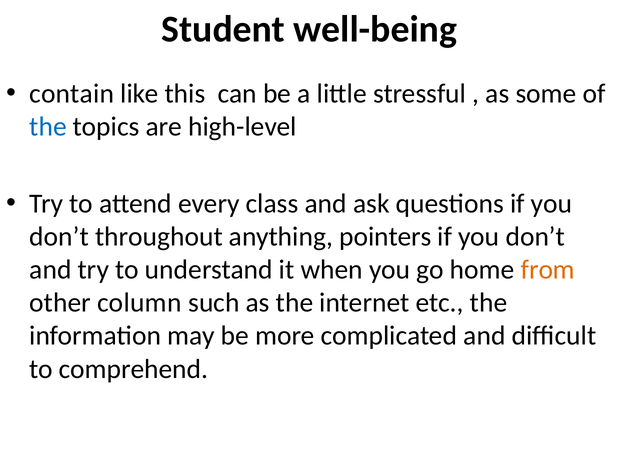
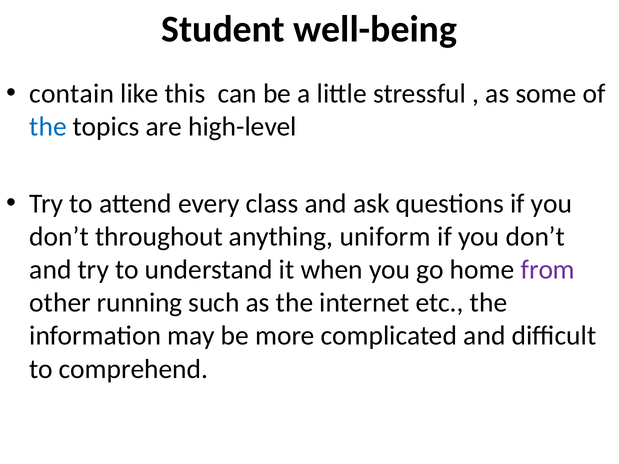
pointers: pointers -> uniform
from colour: orange -> purple
column: column -> running
